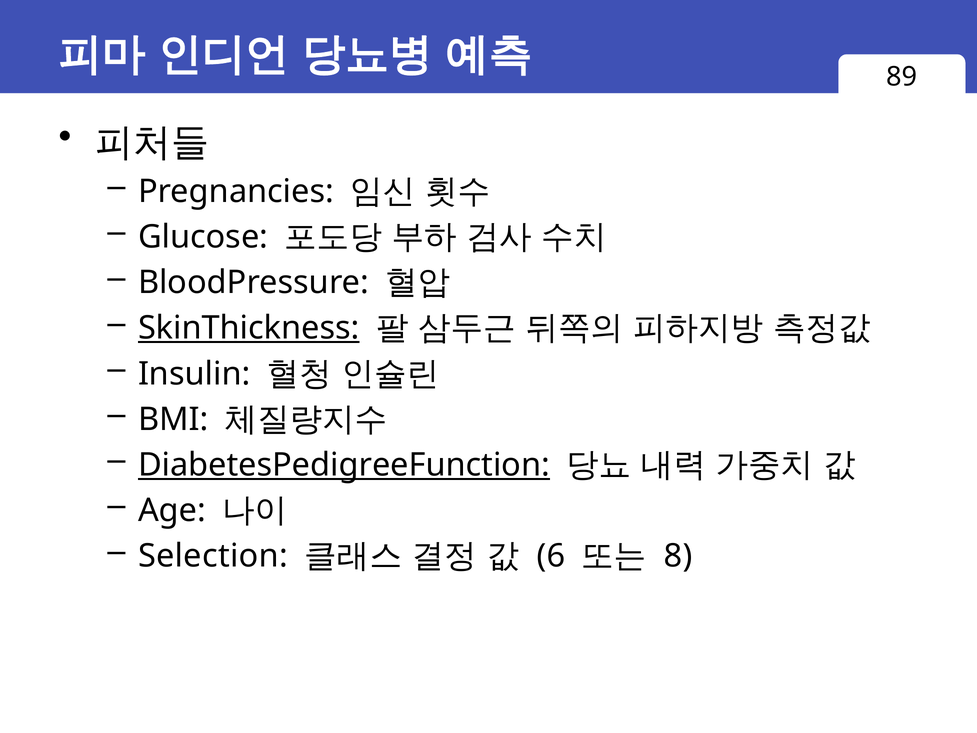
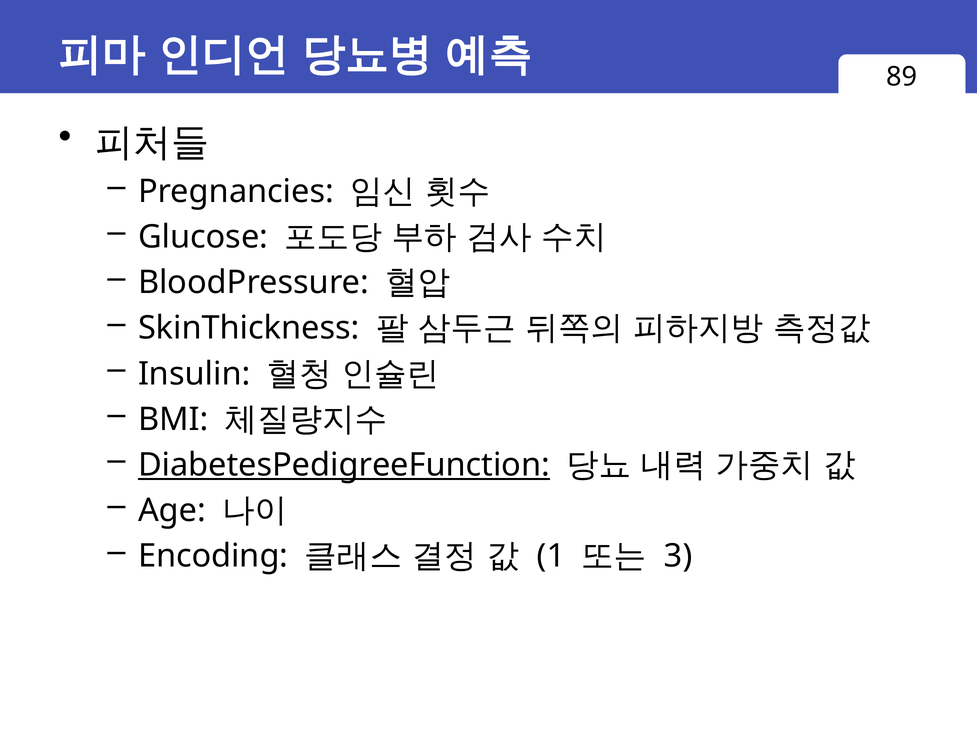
SkinThickness underline: present -> none
Selection: Selection -> Encoding
6: 6 -> 1
8: 8 -> 3
